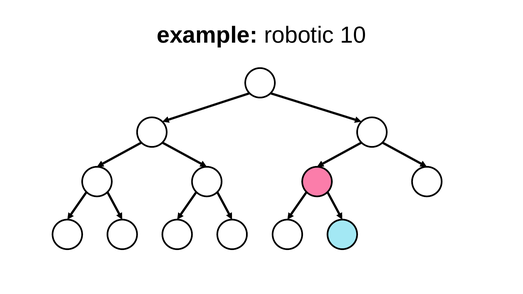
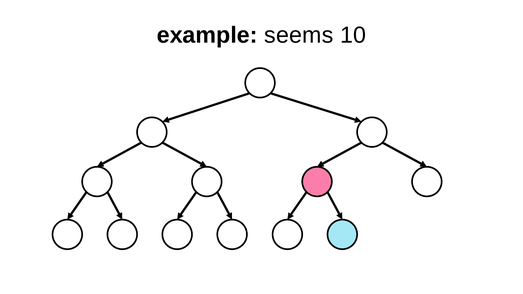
robotic: robotic -> seems
